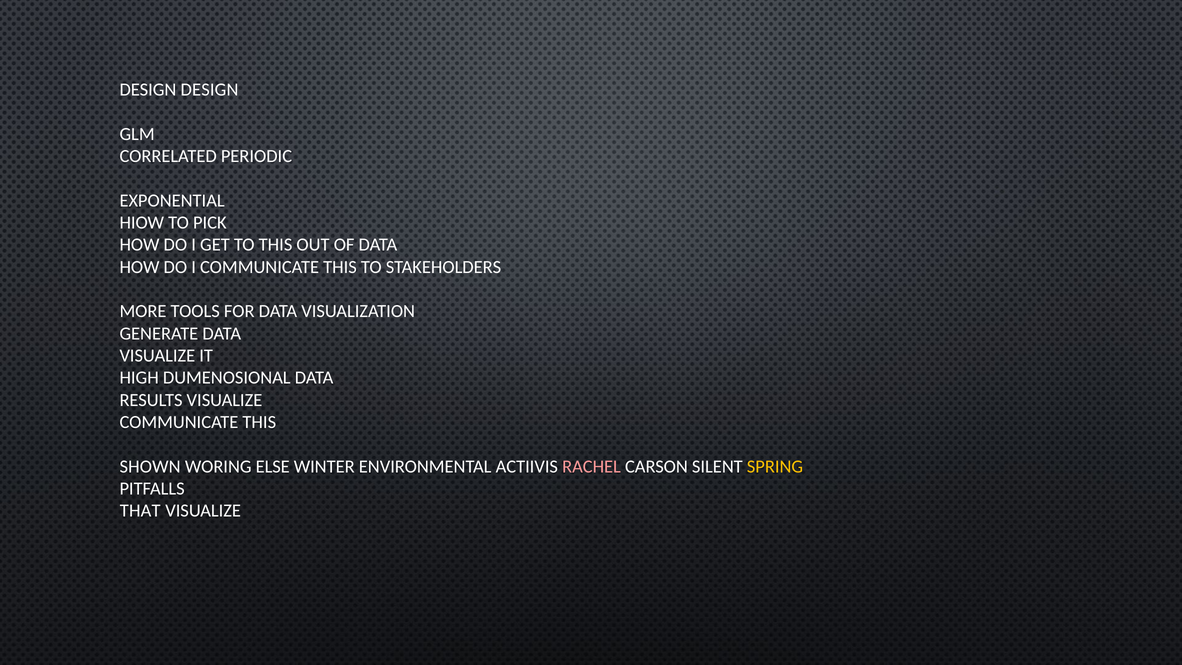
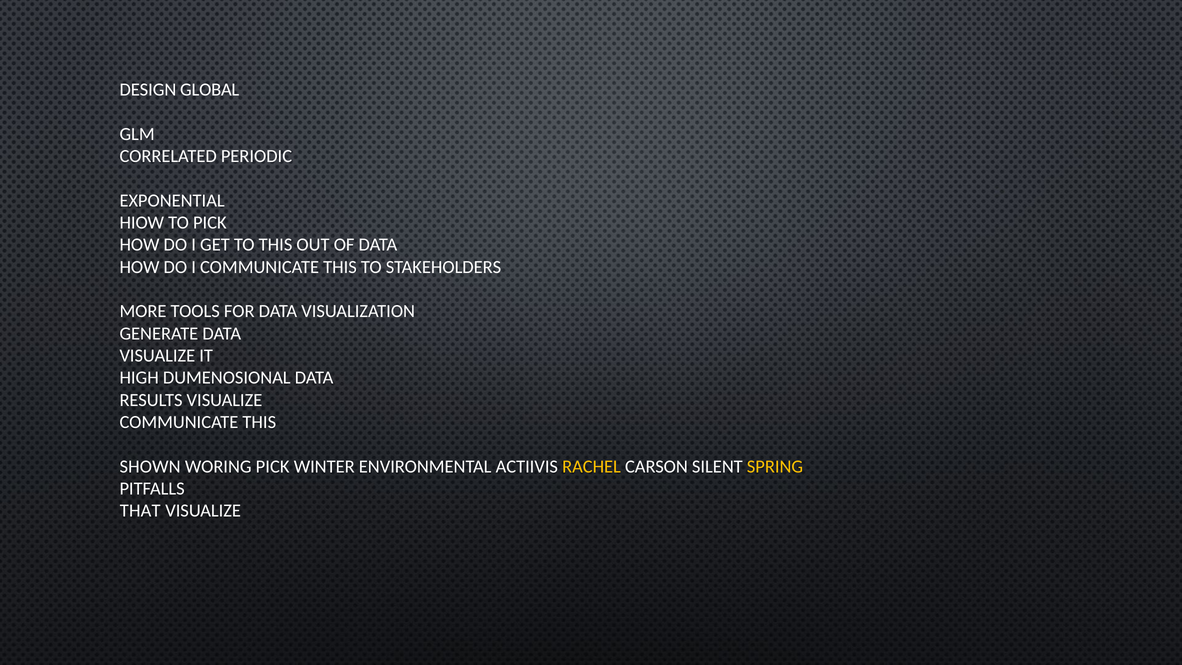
DESIGN DESIGN: DESIGN -> GLOBAL
WORING ELSE: ELSE -> PICK
RACHEL colour: pink -> yellow
